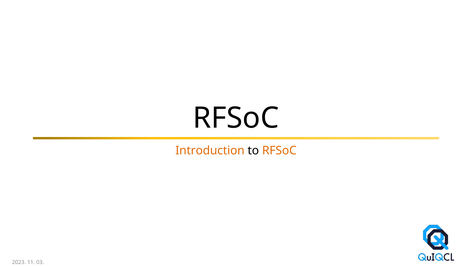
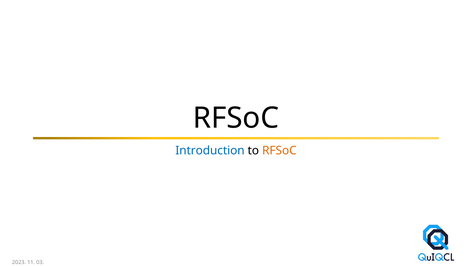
Introduction colour: orange -> blue
